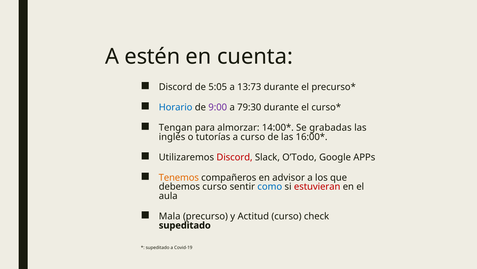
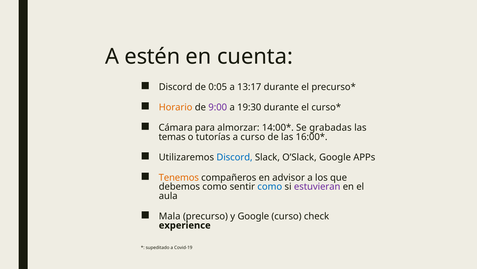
5:05: 5:05 -> 0:05
13:73: 13:73 -> 13:17
Horario colour: blue -> orange
79:30: 79:30 -> 19:30
Tengan: Tengan -> Cámara
inglés: inglés -> temas
Discord at (235, 157) colour: red -> blue
O’Todo: O’Todo -> O’Slack
debemos curso: curso -> como
estuvieran colour: red -> purple
y Actitud: Actitud -> Google
supeditado at (185, 225): supeditado -> experience
